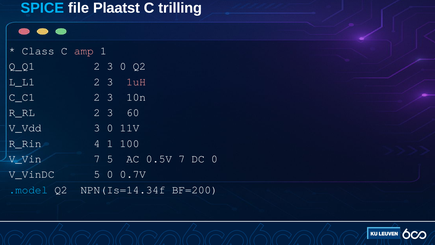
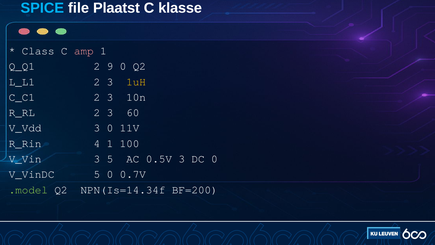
trilling: trilling -> klasse
Q_Q1 2 3: 3 -> 9
1uH colour: pink -> yellow
V_Vin 7: 7 -> 3
0.5V 7: 7 -> 3
.model colour: light blue -> light green
